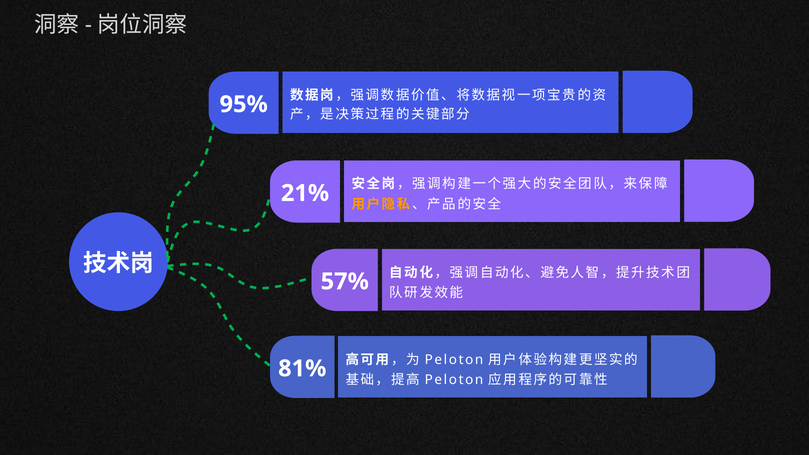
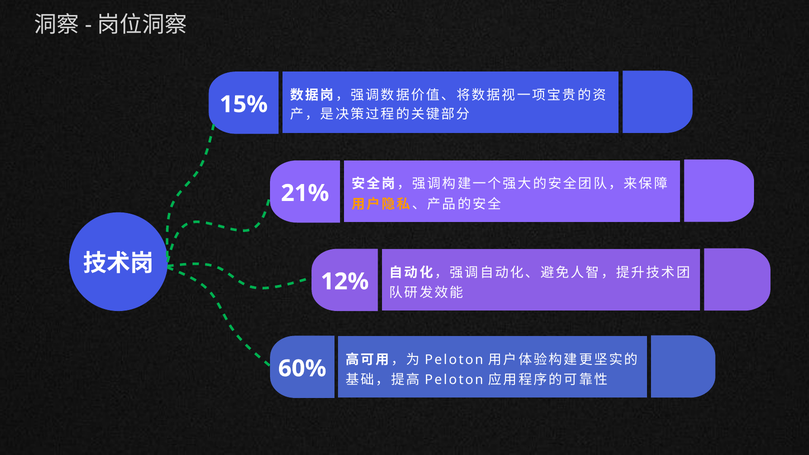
95%: 95% -> 15%
57%: 57% -> 12%
81%: 81% -> 60%
